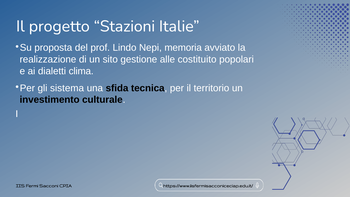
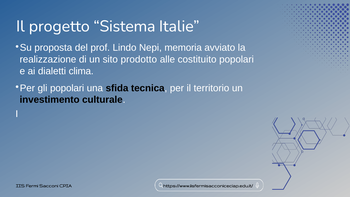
Stazioni: Stazioni -> Sistema
gestione: gestione -> prodotto
gli sistema: sistema -> popolari
